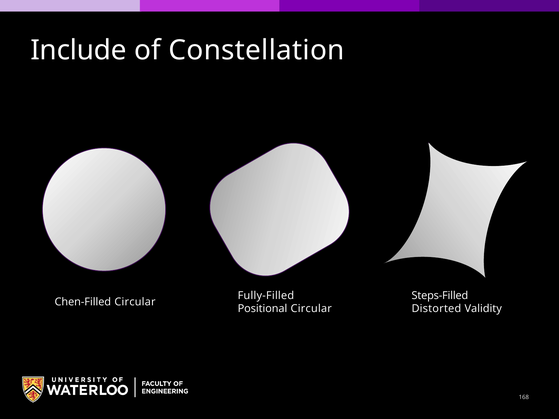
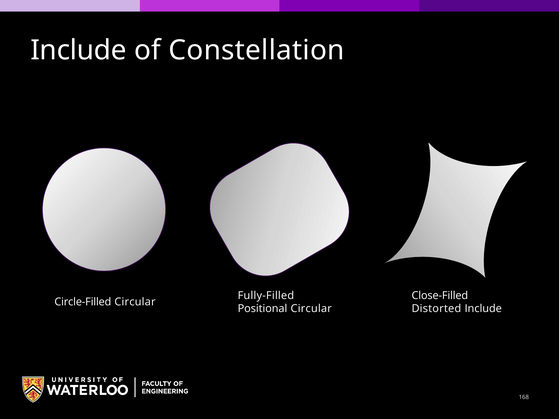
Steps-Filled: Steps-Filled -> Close-Filled
Chen-Filled: Chen-Filled -> Circle-Filled
Distorted Validity: Validity -> Include
